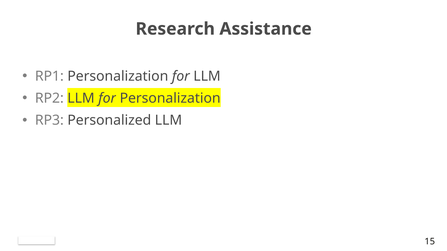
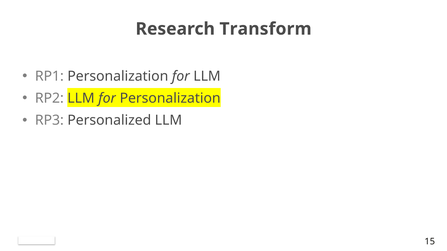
Assistance: Assistance -> Transform
